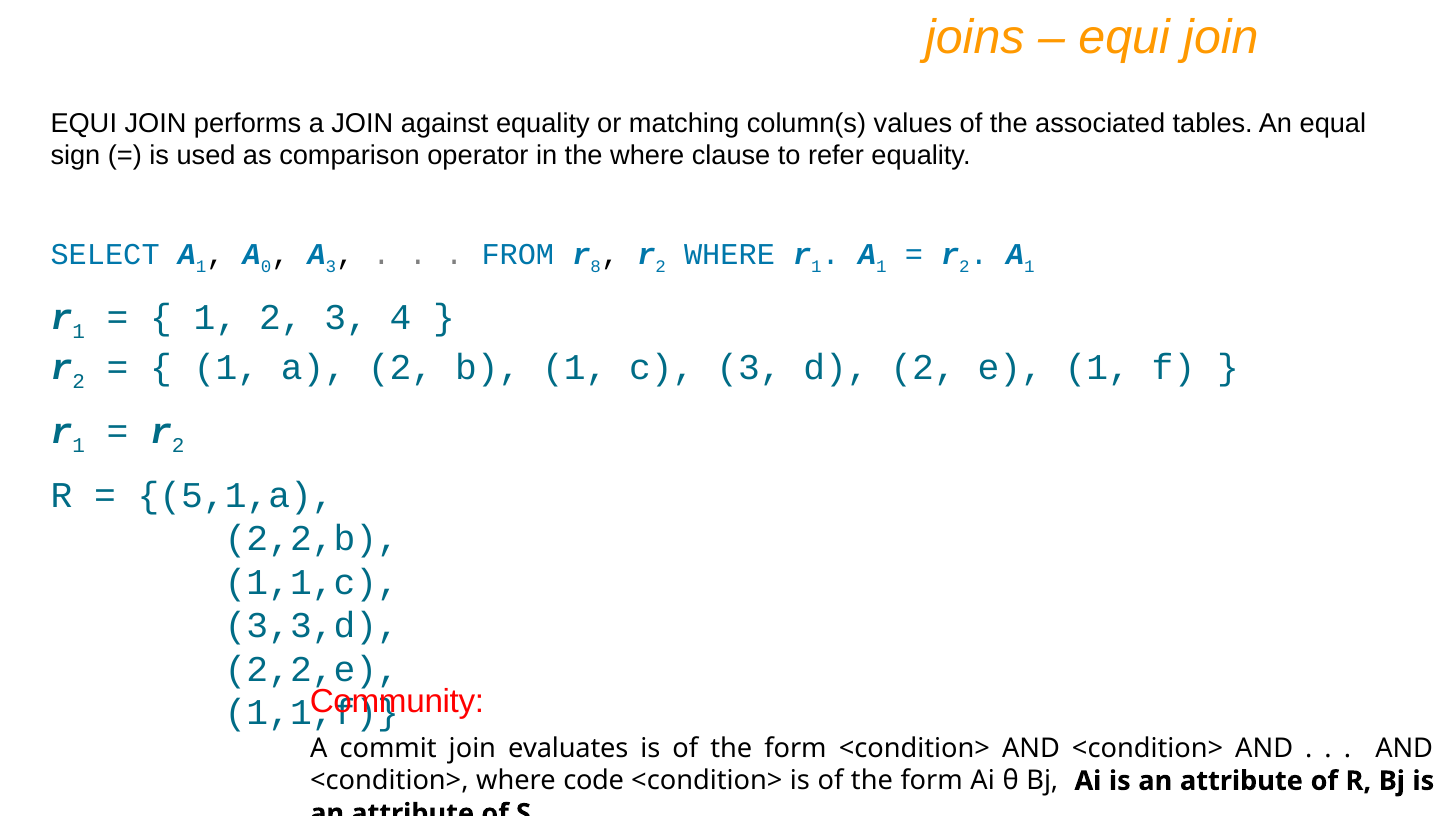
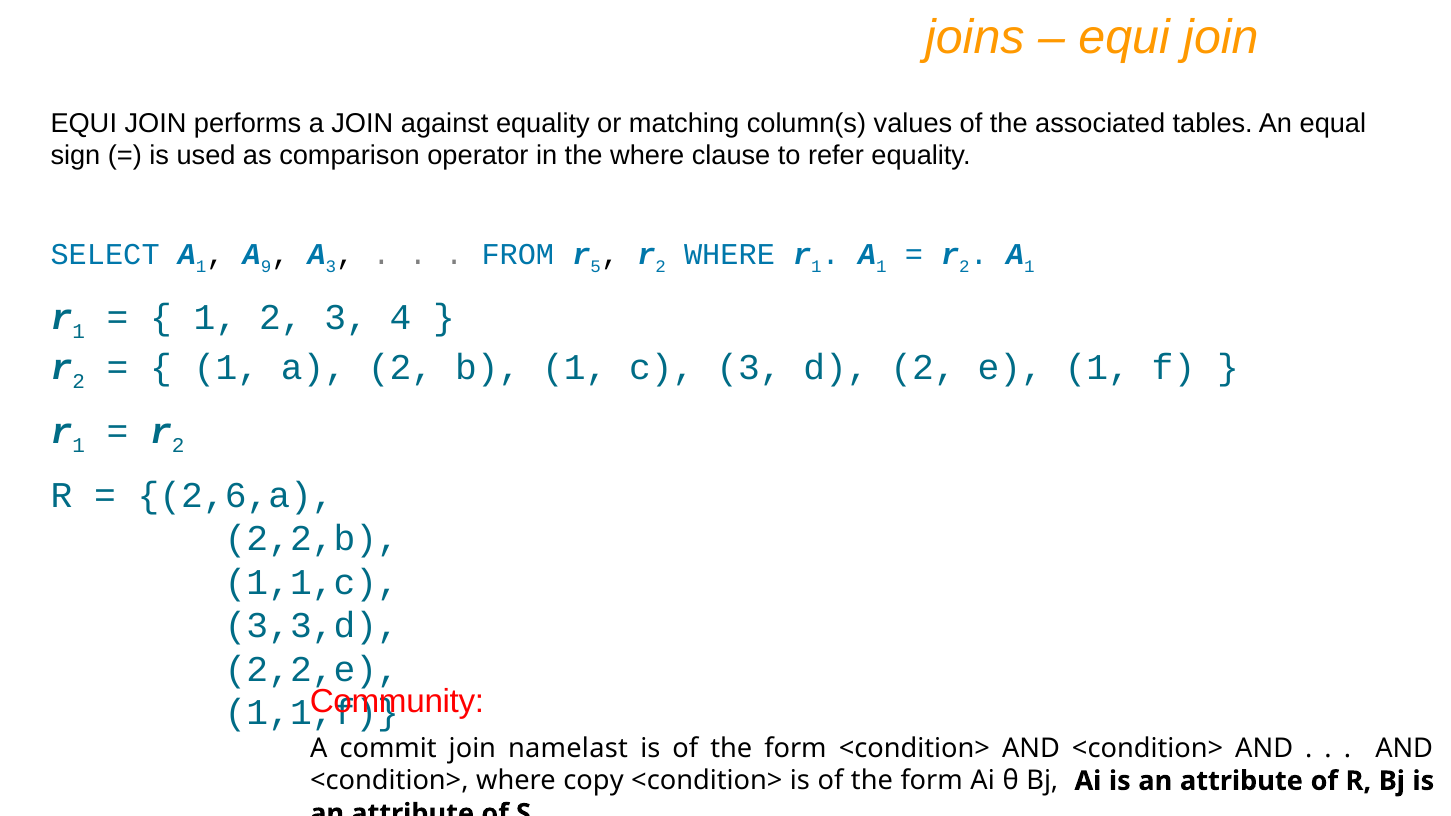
0: 0 -> 9
8: 8 -> 5
5,1,a: 5,1,a -> 2,6,a
evaluates: evaluates -> namelast
code: code -> copy
